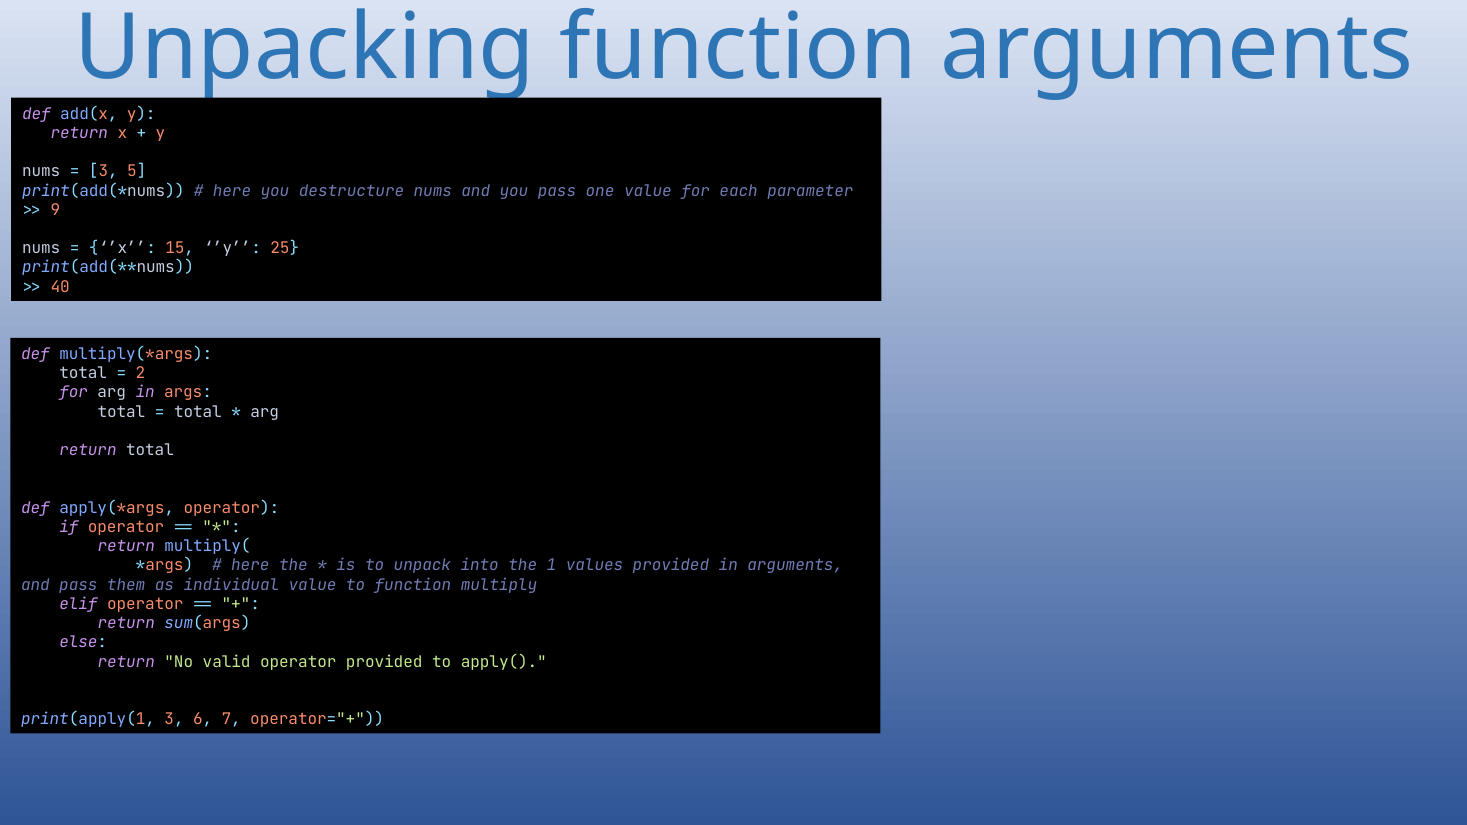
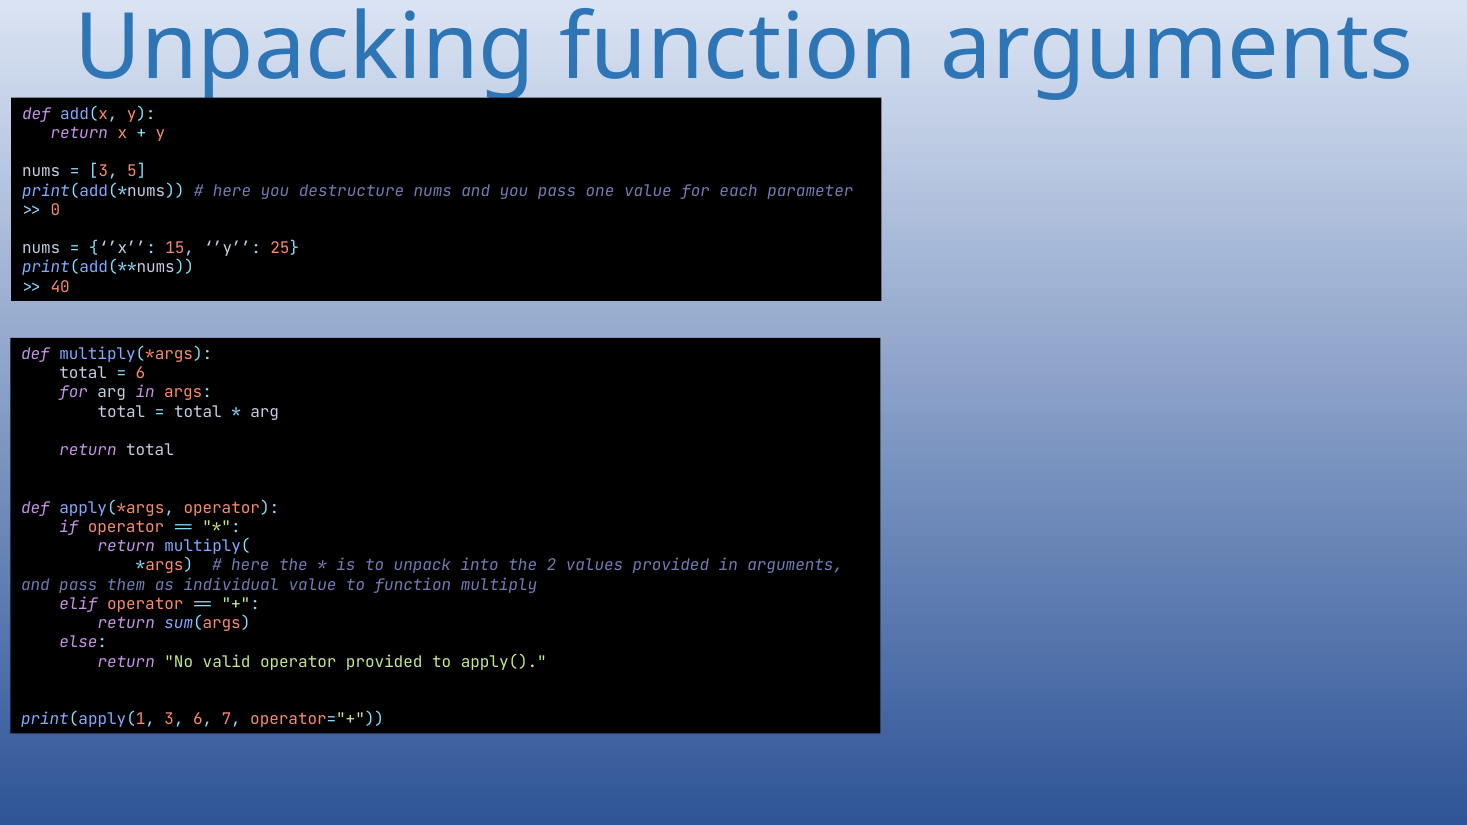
9: 9 -> 0
2 at (141, 373): 2 -> 6
1: 1 -> 2
